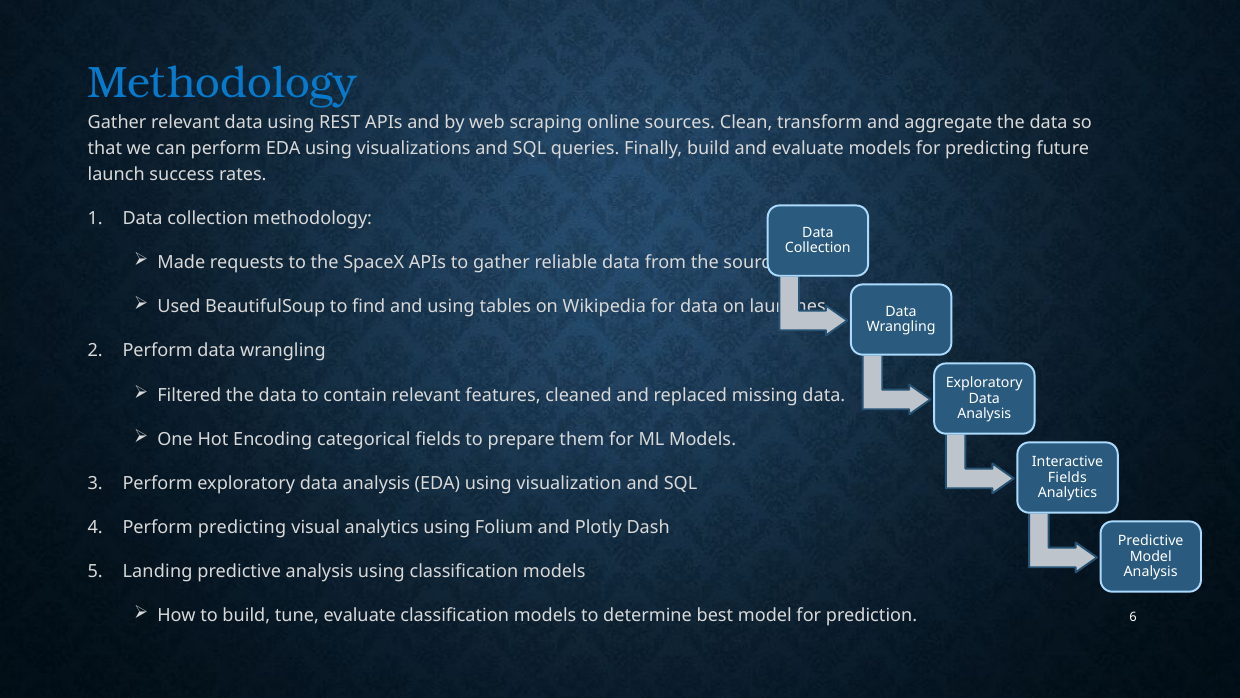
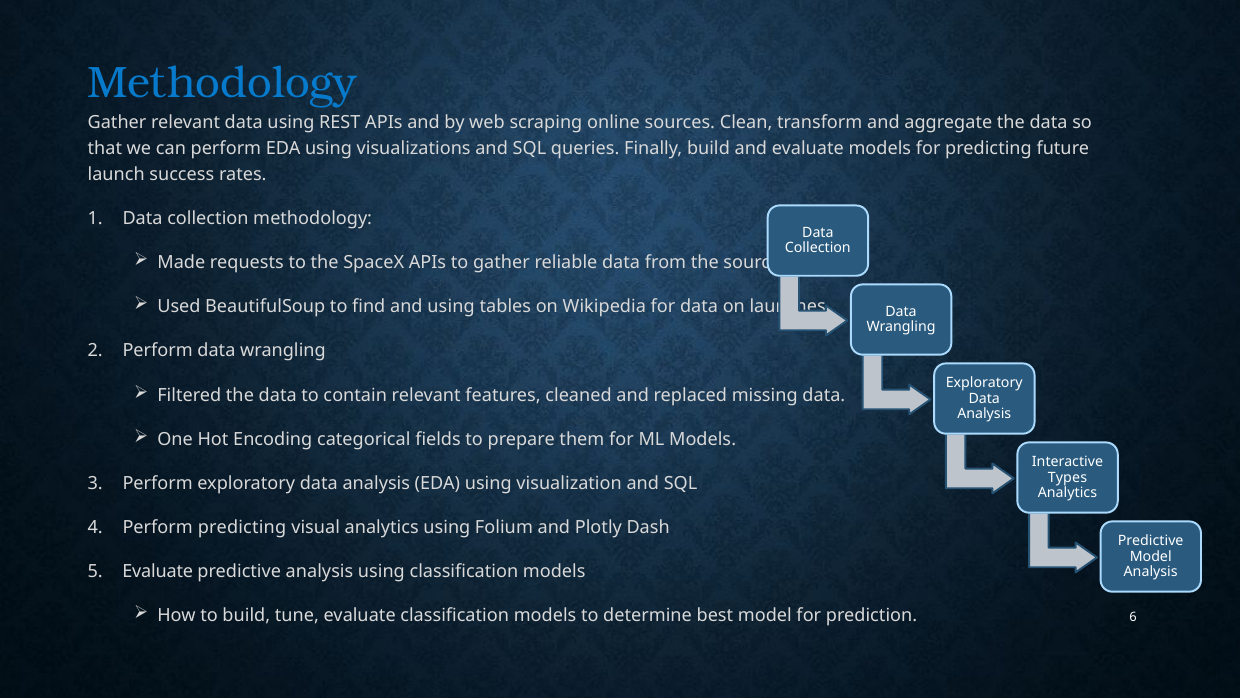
Fields at (1067, 477): Fields -> Types
Landing at (157, 571): Landing -> Evaluate
